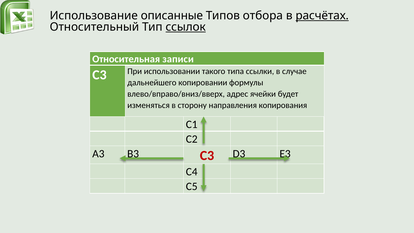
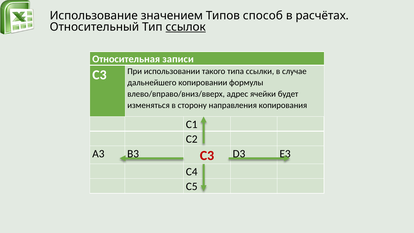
описанные: описанные -> значением
отбора: отбора -> способ
расчётах underline: present -> none
